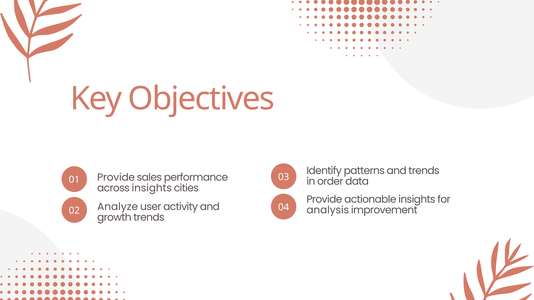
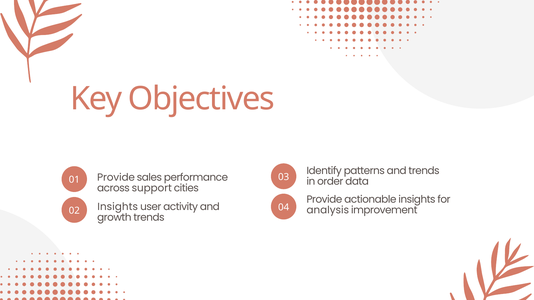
across insights: insights -> support
Analyze at (118, 207): Analyze -> Insights
